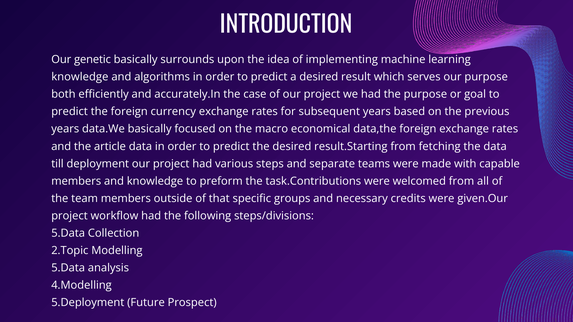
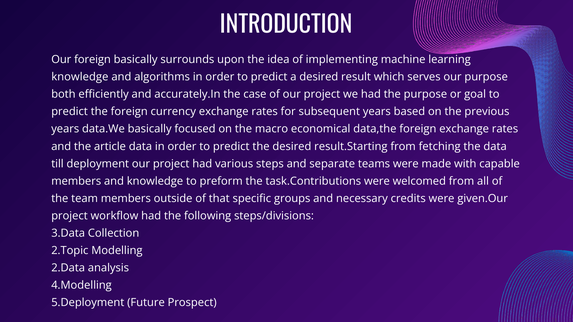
Our genetic: genetic -> foreign
5.Data at (68, 233): 5.Data -> 3.Data
5.Data at (68, 268): 5.Data -> 2.Data
